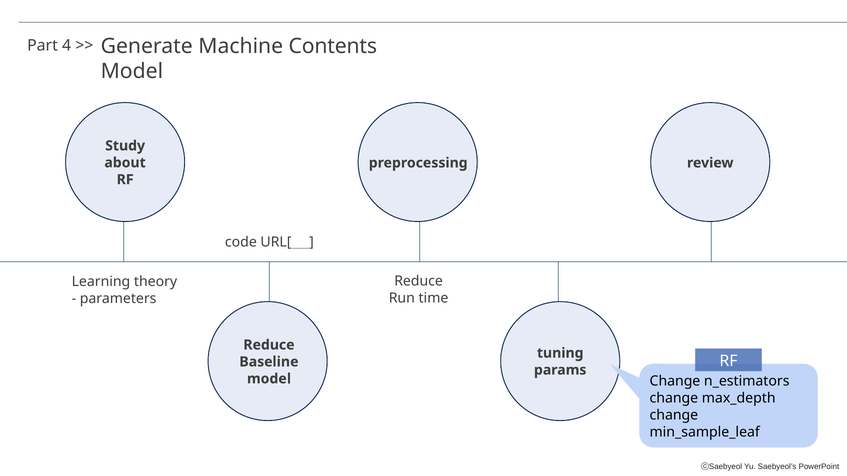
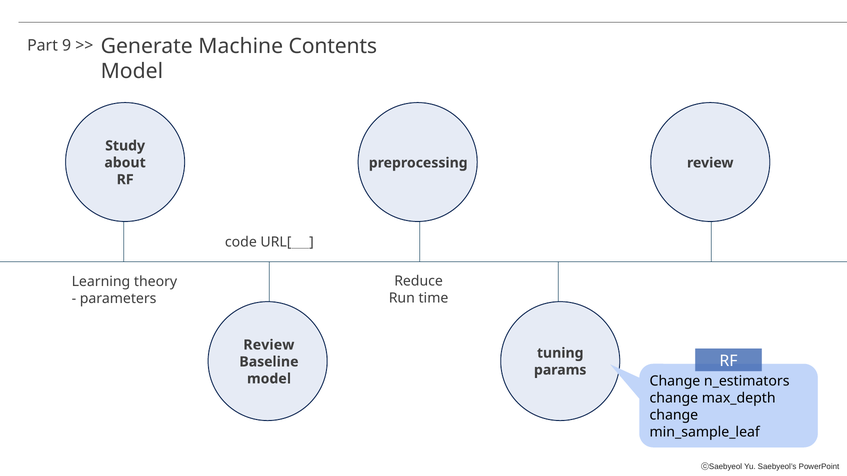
4: 4 -> 9
Reduce at (269, 345): Reduce -> Review
